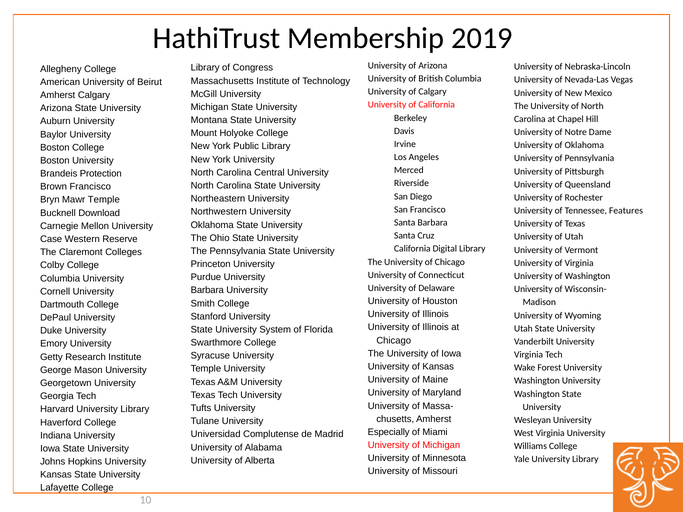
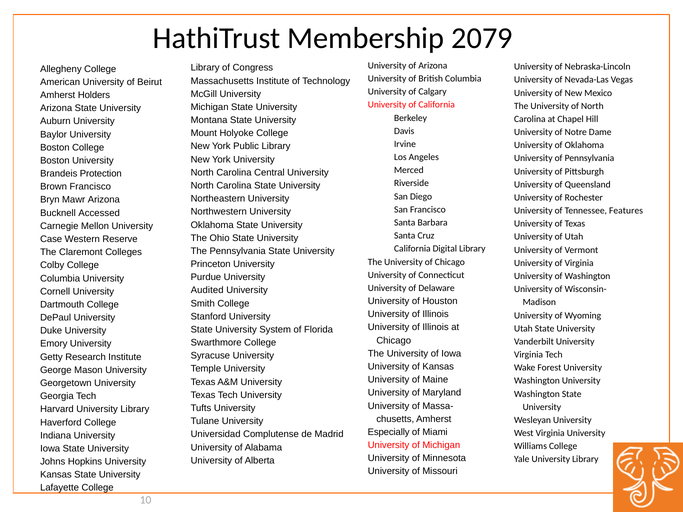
2019: 2019 -> 2079
Amherst Calgary: Calgary -> Holders
Mawr Temple: Temple -> Arizona
Download: Download -> Accessed
Barbara at (207, 290): Barbara -> Audited
